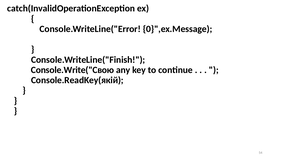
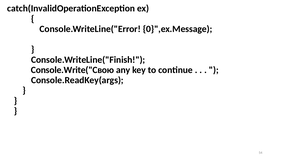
Console.ReadKey(якій: Console.ReadKey(якій -> Console.ReadKey(args
